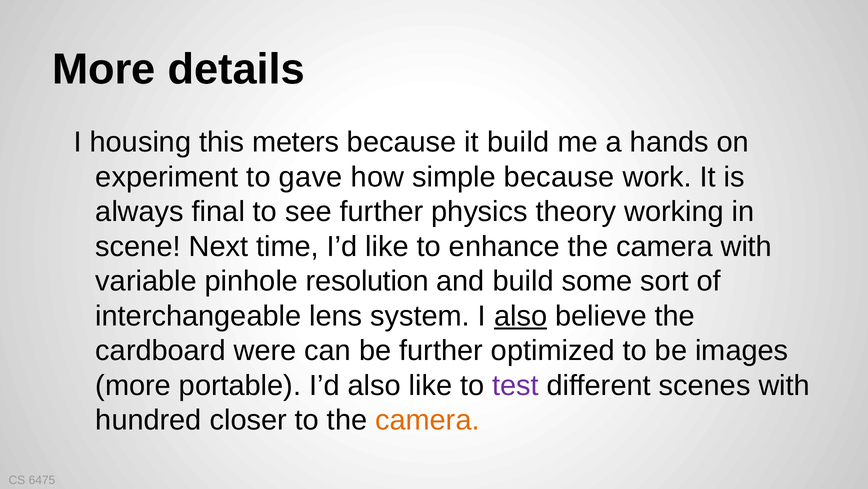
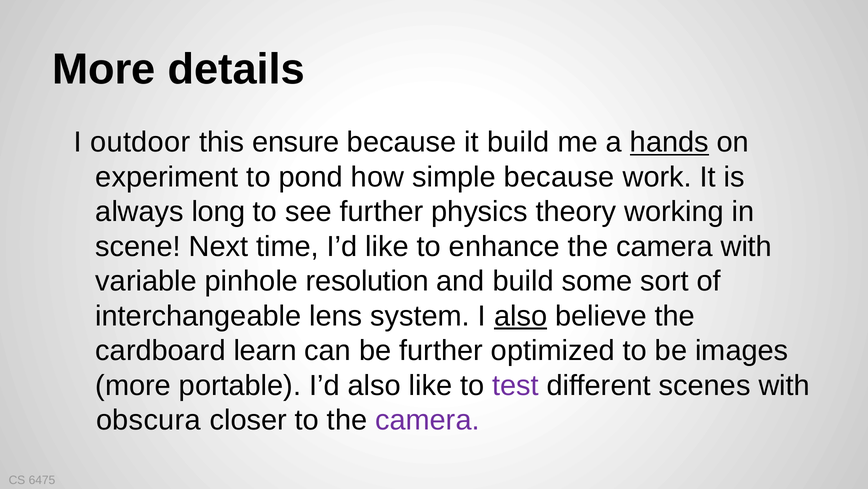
housing: housing -> outdoor
meters: meters -> ensure
hands underline: none -> present
gave: gave -> pond
final: final -> long
were: were -> learn
hundred: hundred -> obscura
camera at (427, 420) colour: orange -> purple
